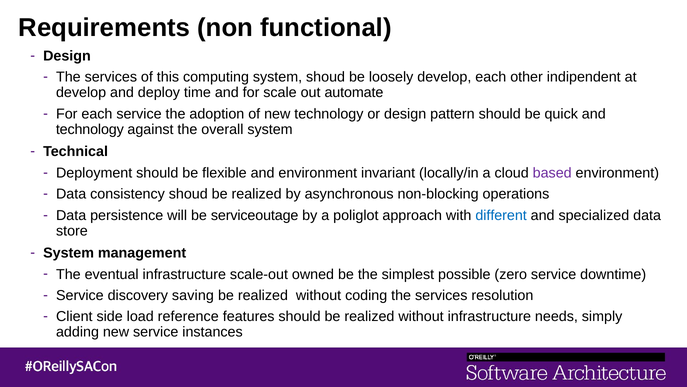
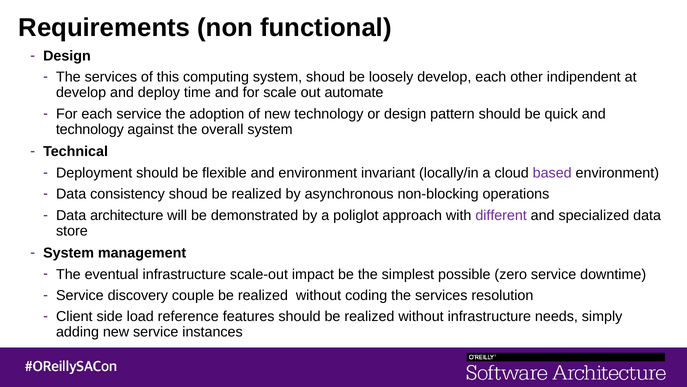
persistence: persistence -> architecture
serviceoutage: serviceoutage -> demonstrated
different colour: blue -> purple
owned: owned -> impact
saving: saving -> couple
